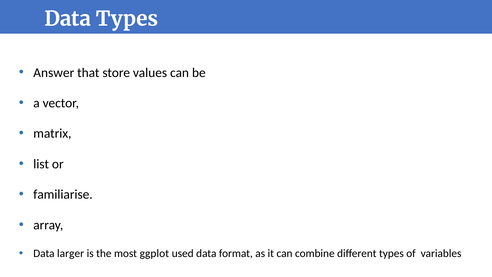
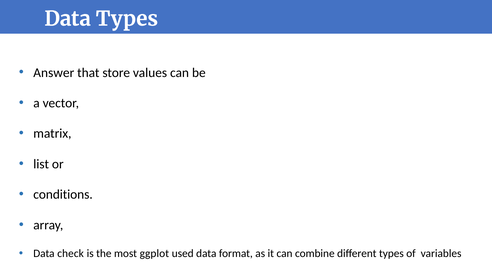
familiarise: familiarise -> conditions
larger: larger -> check
